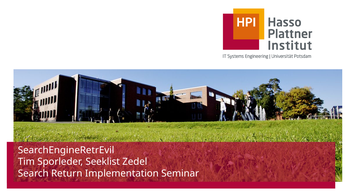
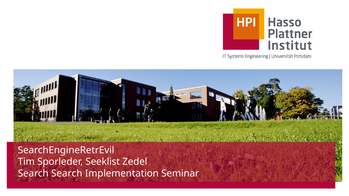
Search Return: Return -> Search
